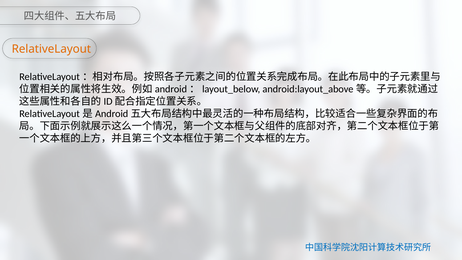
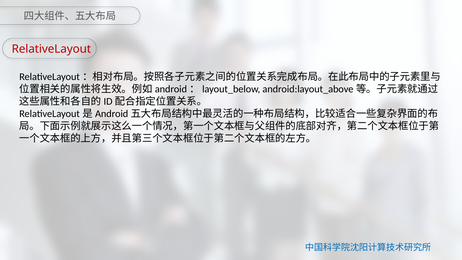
RelativeLayout at (51, 49) colour: orange -> red
